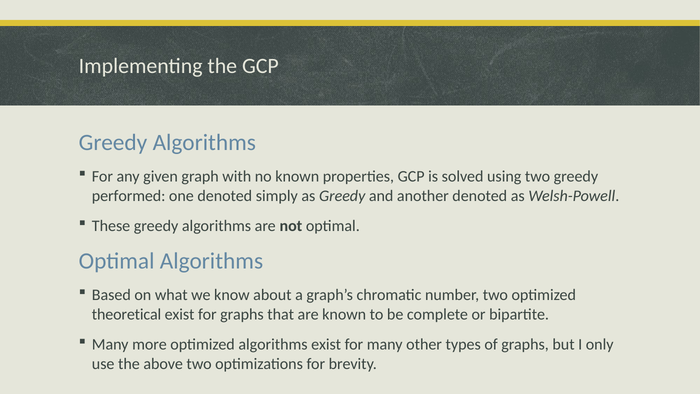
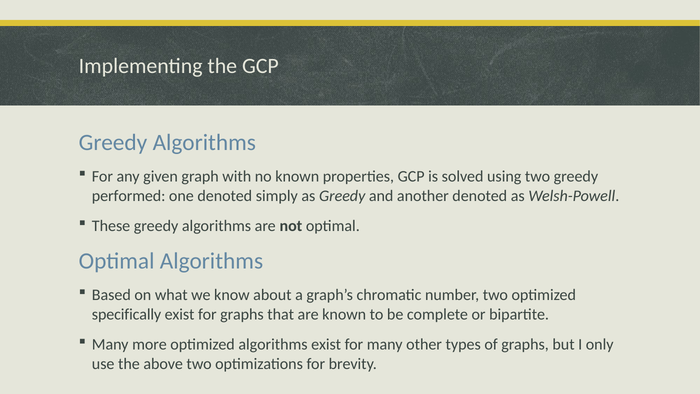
theoretical: theoretical -> specifically
